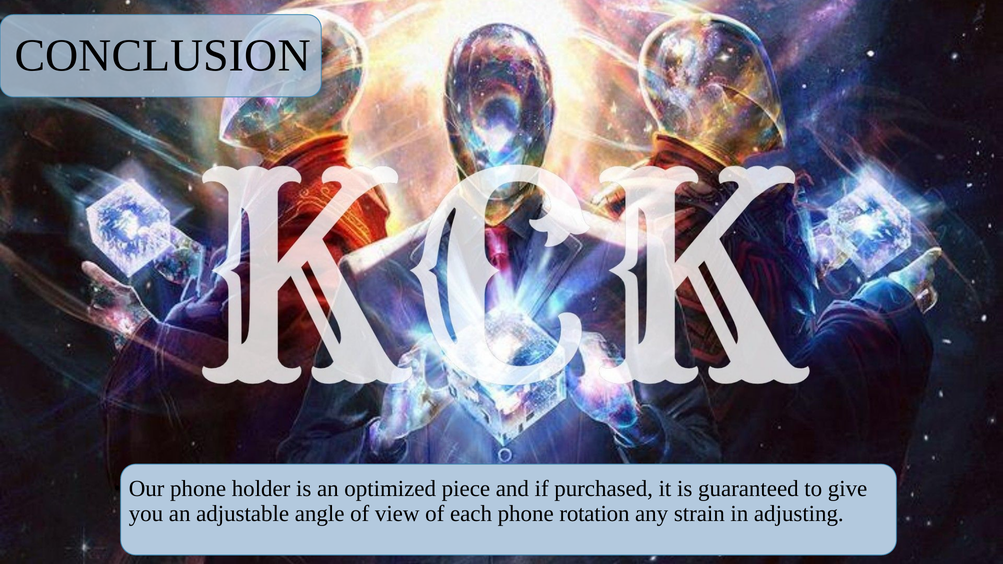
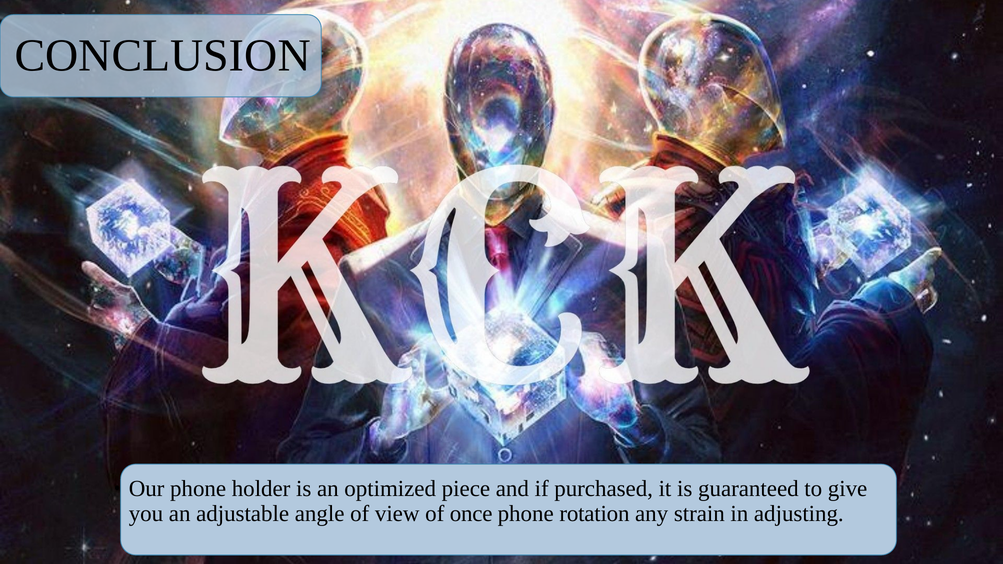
each: each -> once
